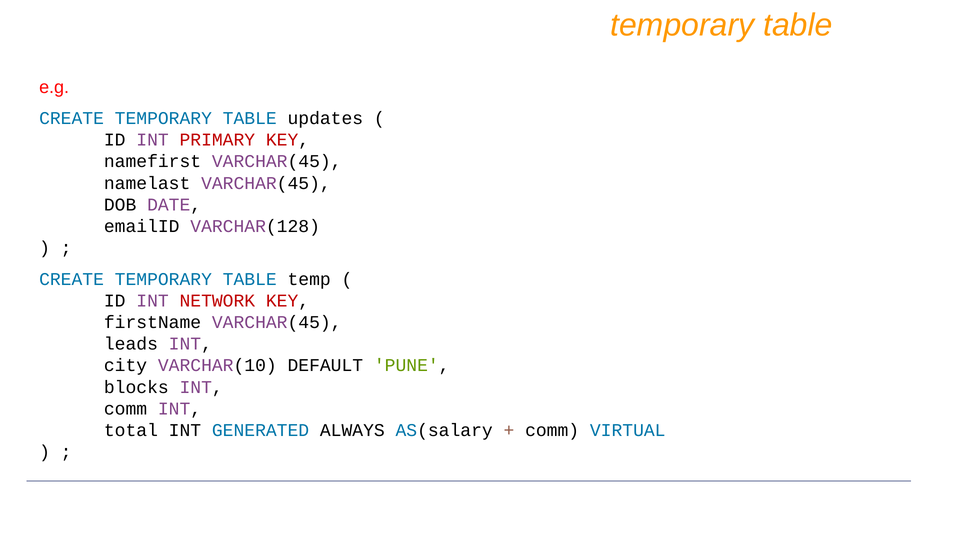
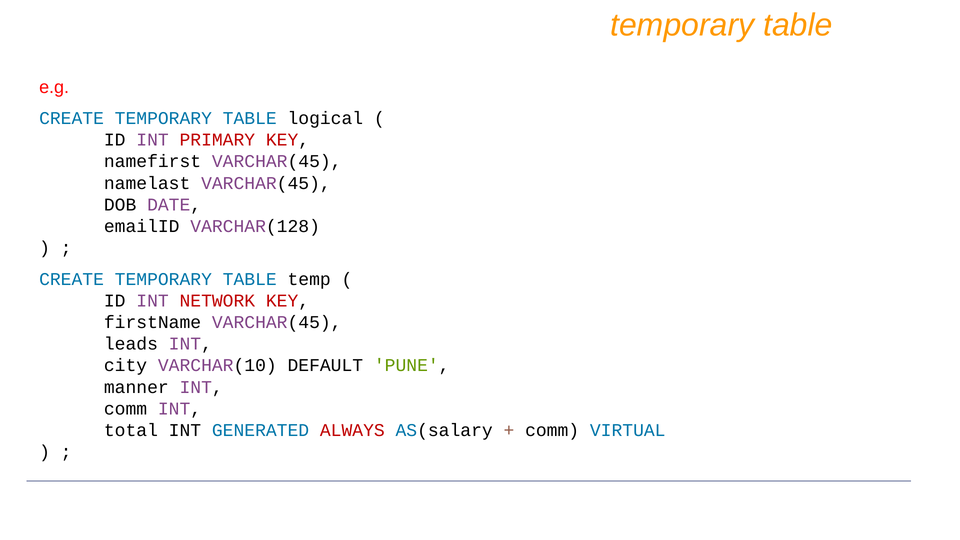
updates: updates -> logical
blocks: blocks -> manner
ALWAYS colour: black -> red
